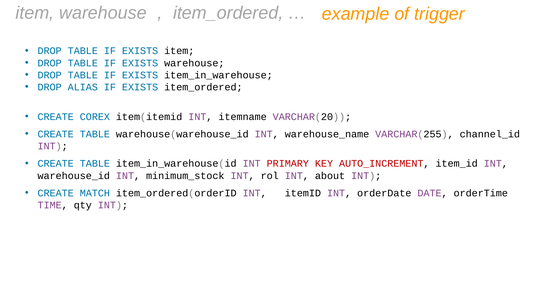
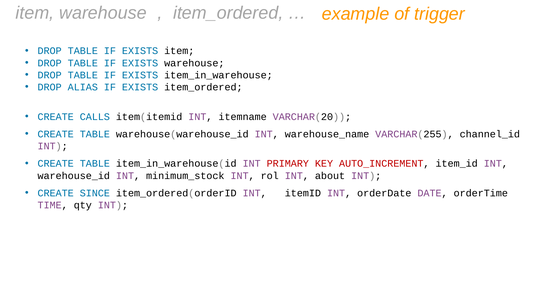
COREX: COREX -> CALLS
MATCH: MATCH -> SINCE
